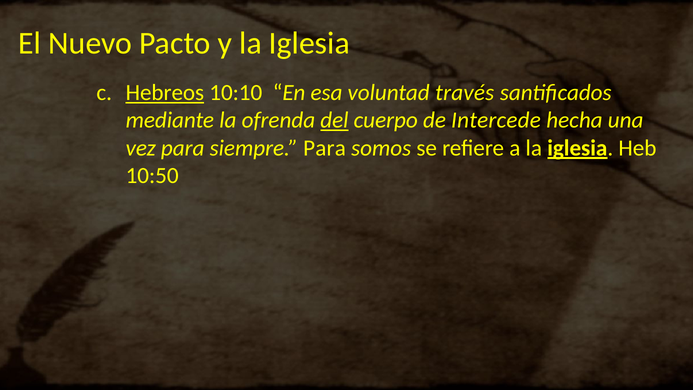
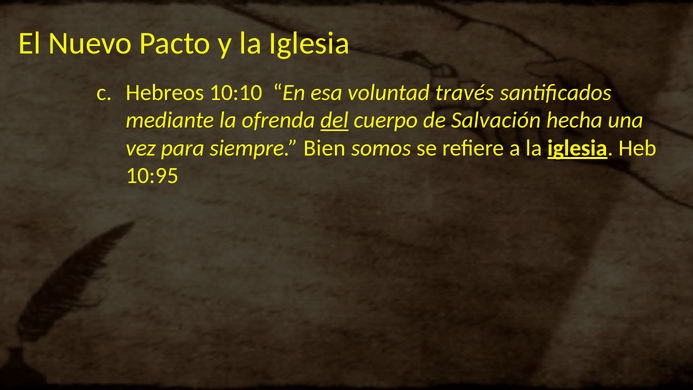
Hebreos underline: present -> none
Intercede: Intercede -> Salvación
siempre Para: Para -> Bien
10:50: 10:50 -> 10:95
